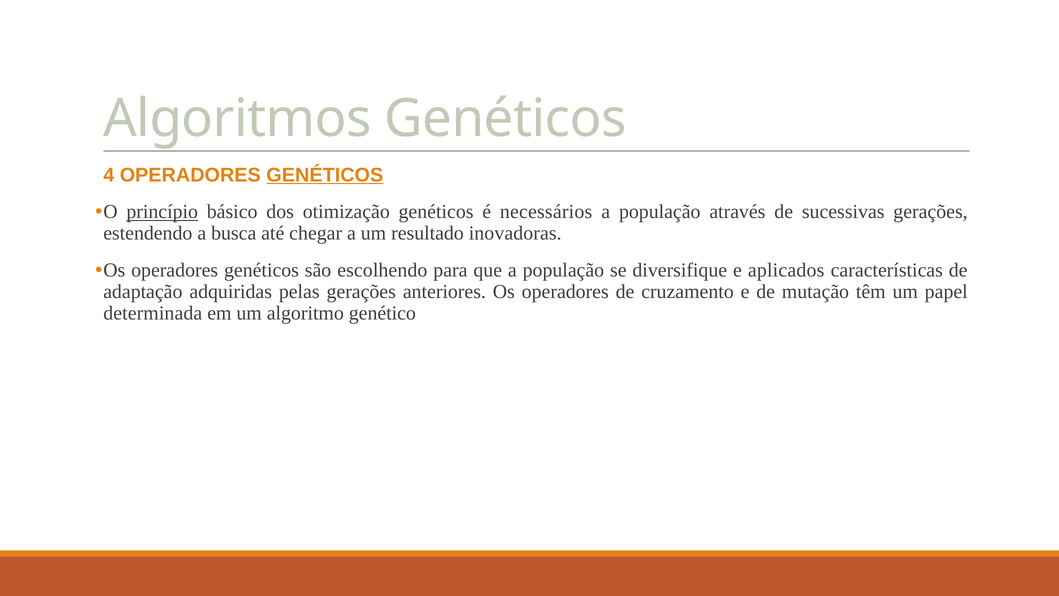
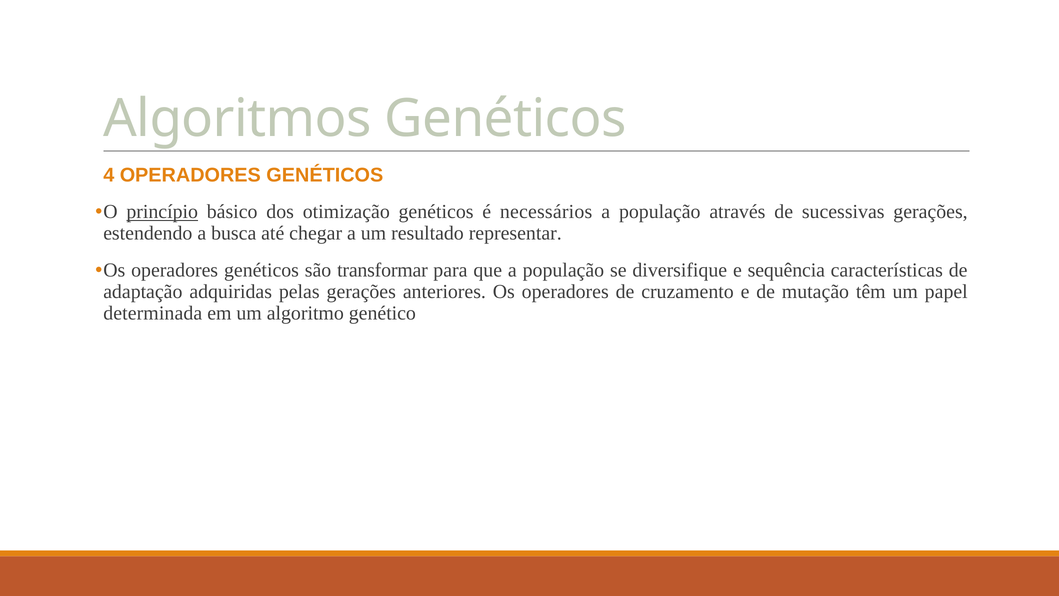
GENÉTICOS at (325, 175) underline: present -> none
inovadoras: inovadoras -> representar
escolhendo: escolhendo -> transformar
aplicados: aplicados -> sequência
